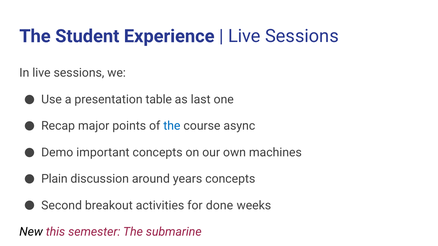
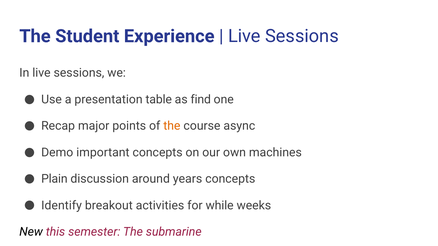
last: last -> find
the at (172, 126) colour: blue -> orange
Second: Second -> Identify
done: done -> while
